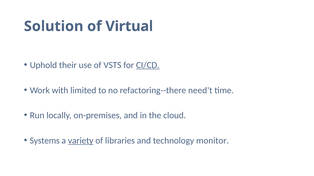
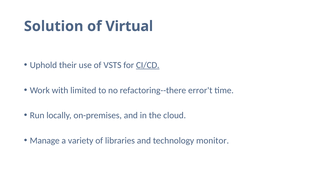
need't: need't -> error't
Systems: Systems -> Manage
variety underline: present -> none
